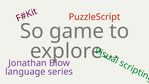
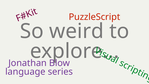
game: game -> weird
